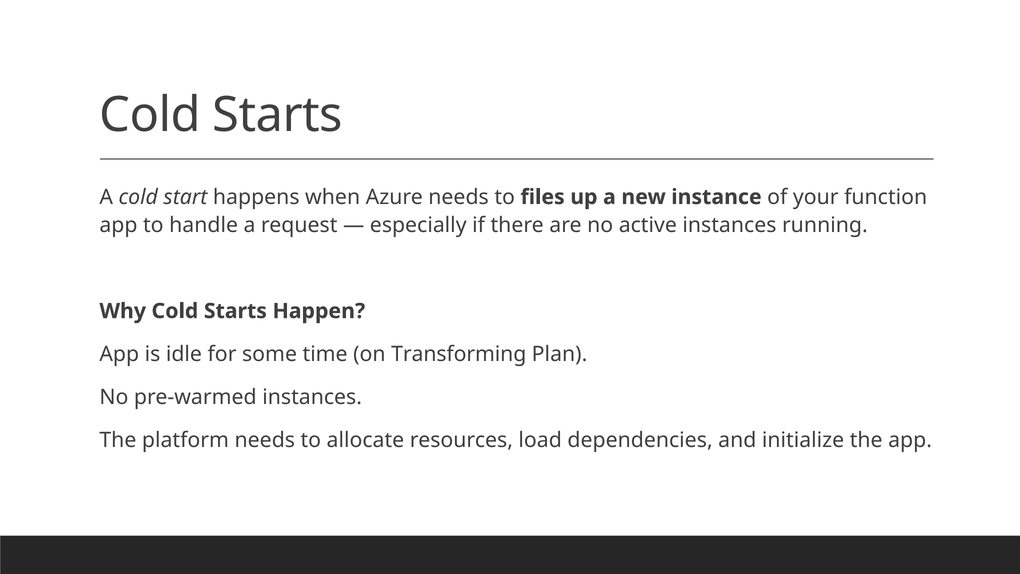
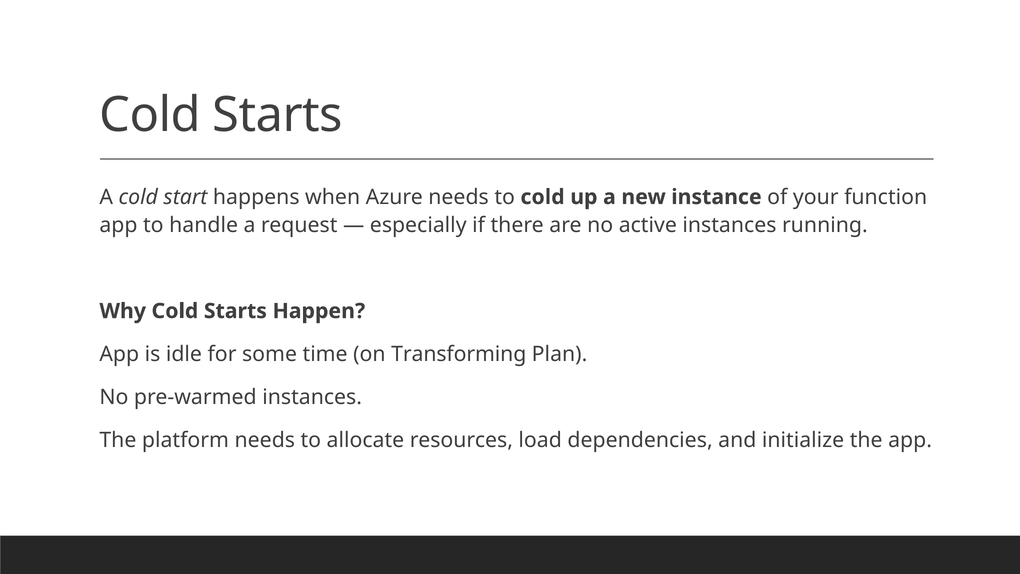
to files: files -> cold
